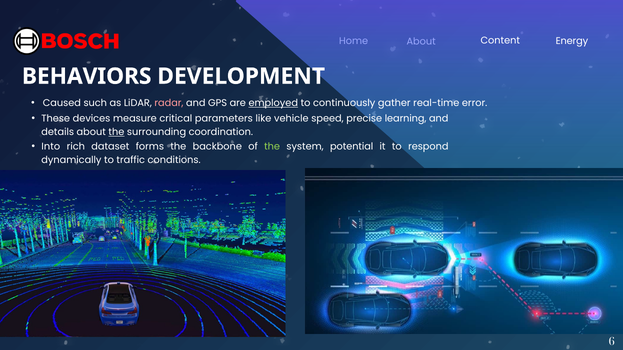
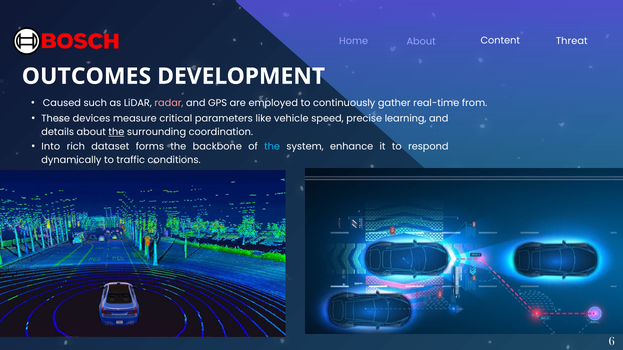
Energy: Energy -> Threat
BEHAVIORS: BEHAVIORS -> OUTCOMES
employed underline: present -> none
error: error -> from
the at (272, 147) colour: light green -> light blue
potential: potential -> enhance
